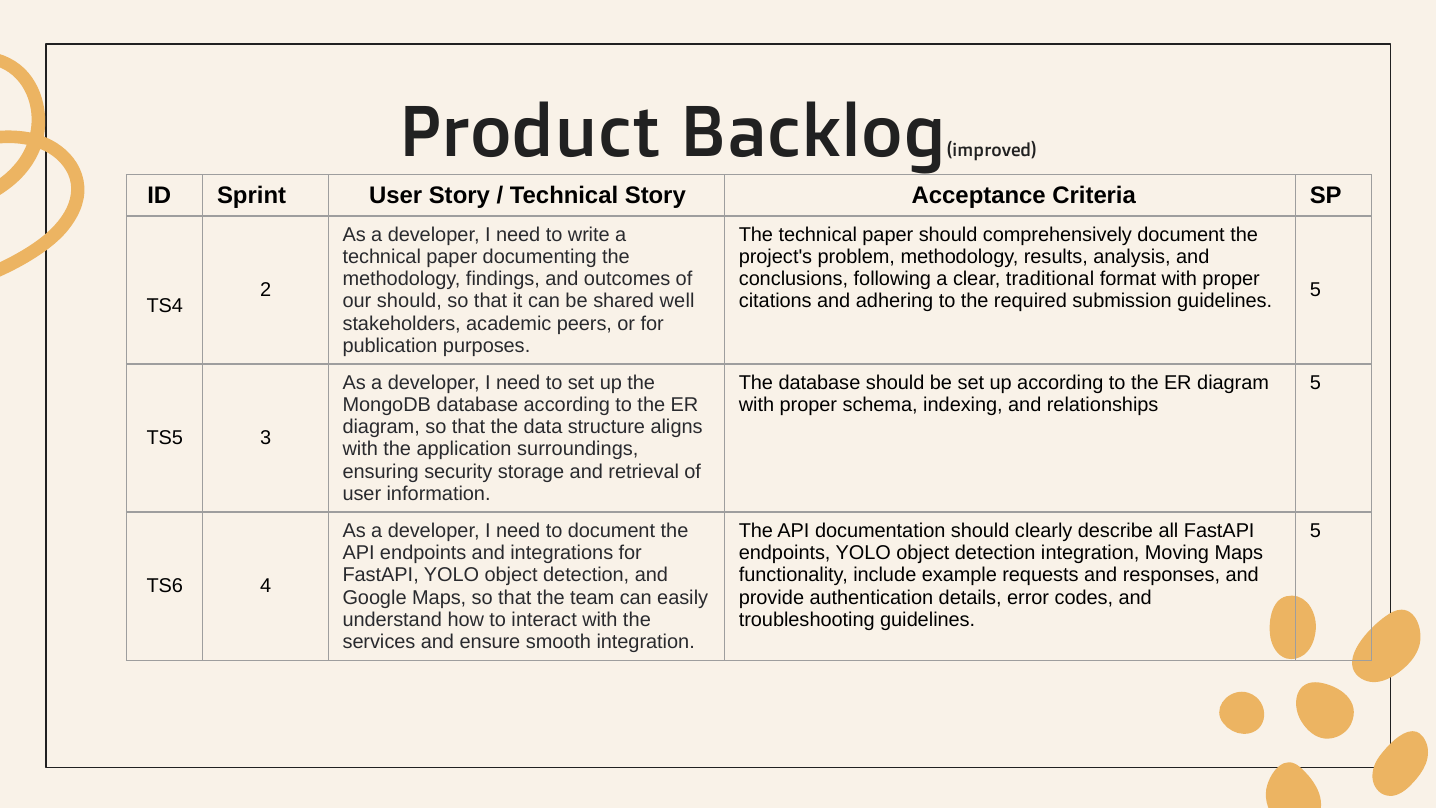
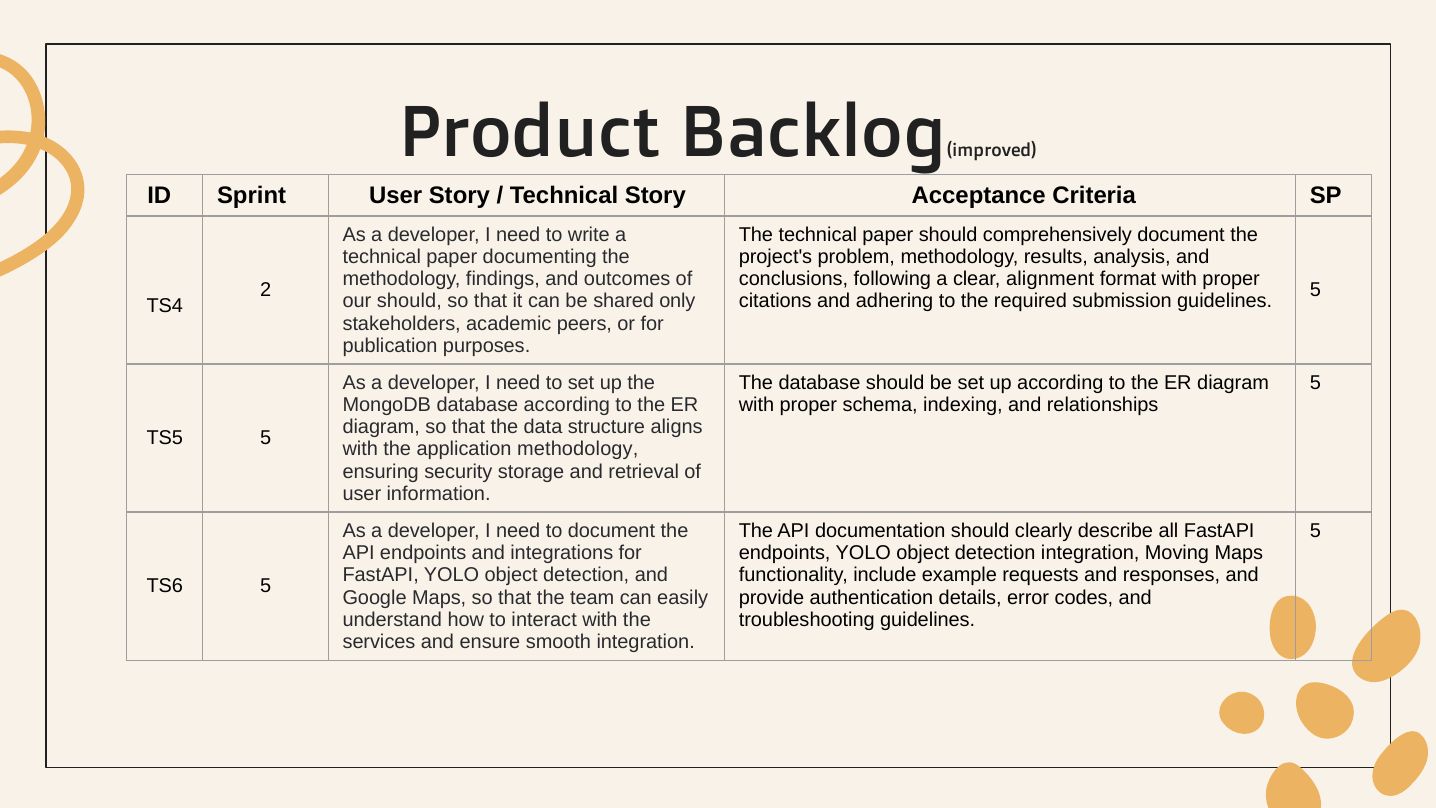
traditional: traditional -> alignment
well: well -> only
TS5 3: 3 -> 5
application surroundings: surroundings -> methodology
TS6 4: 4 -> 5
